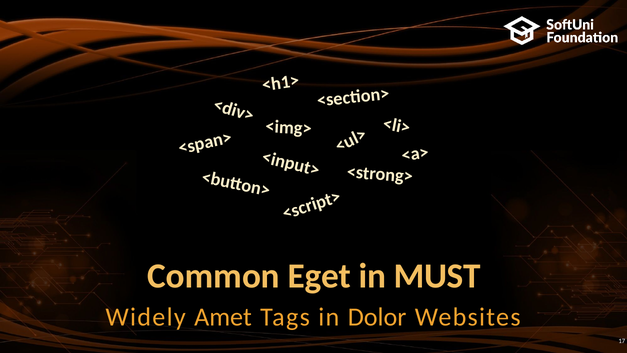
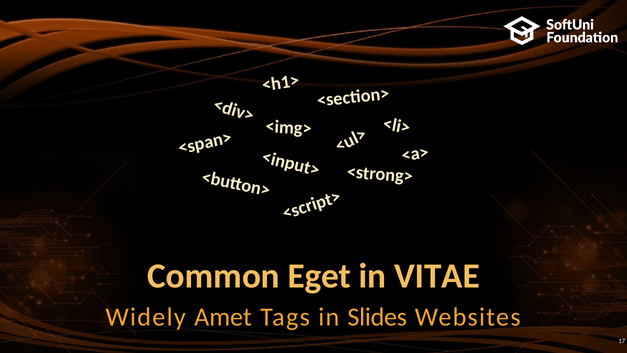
MUST: MUST -> VITAE
Dolor: Dolor -> Slides
